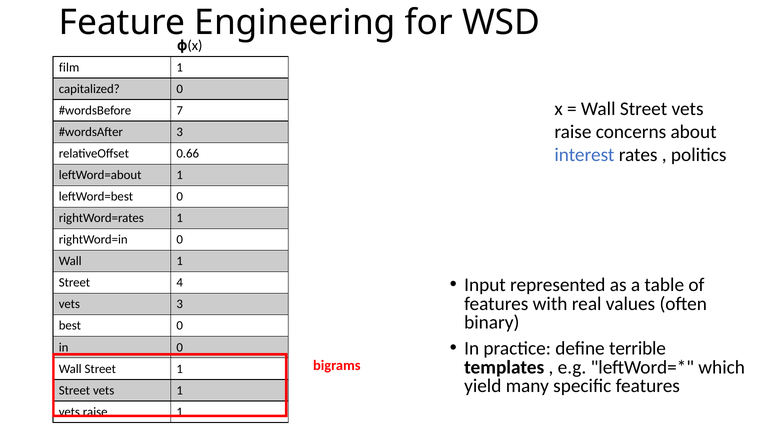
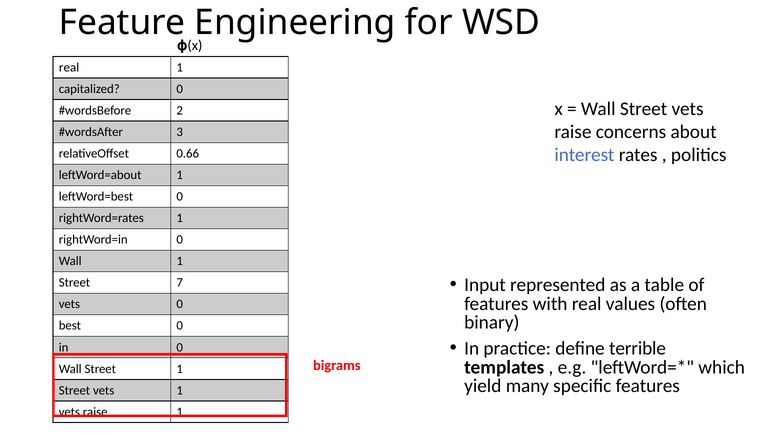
film at (69, 67): film -> real
7: 7 -> 2
4: 4 -> 7
vets 3: 3 -> 0
